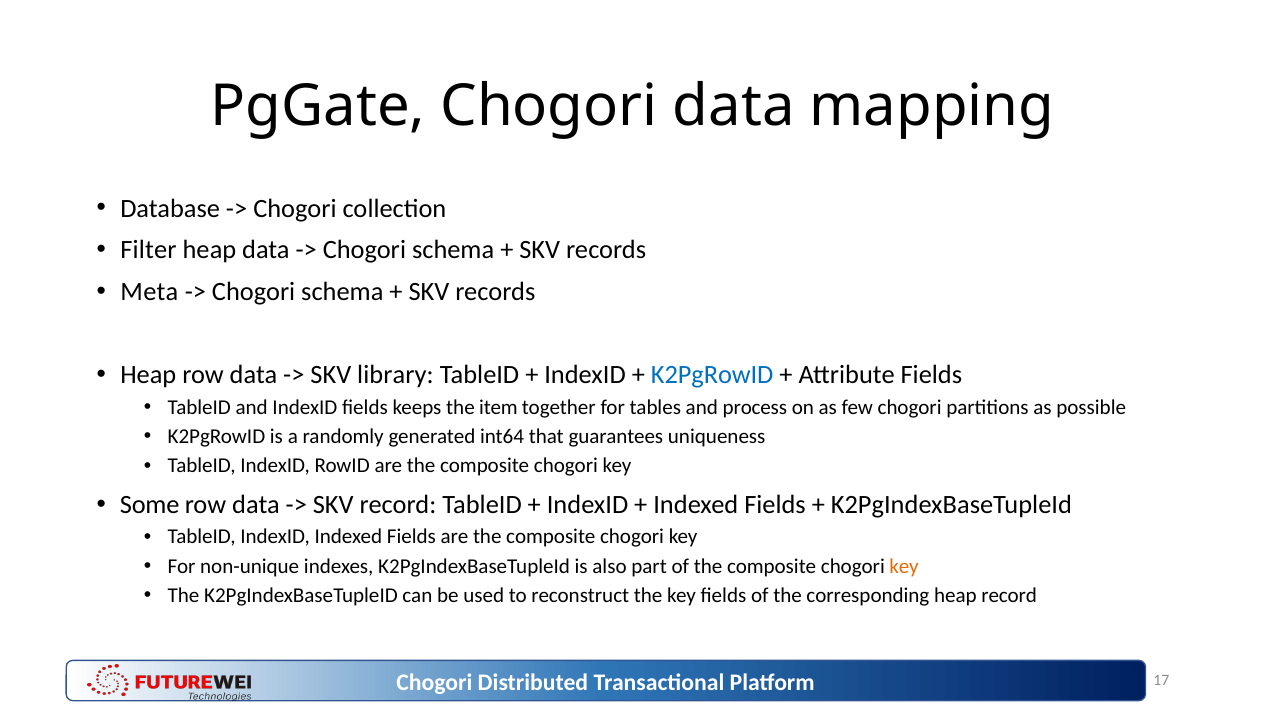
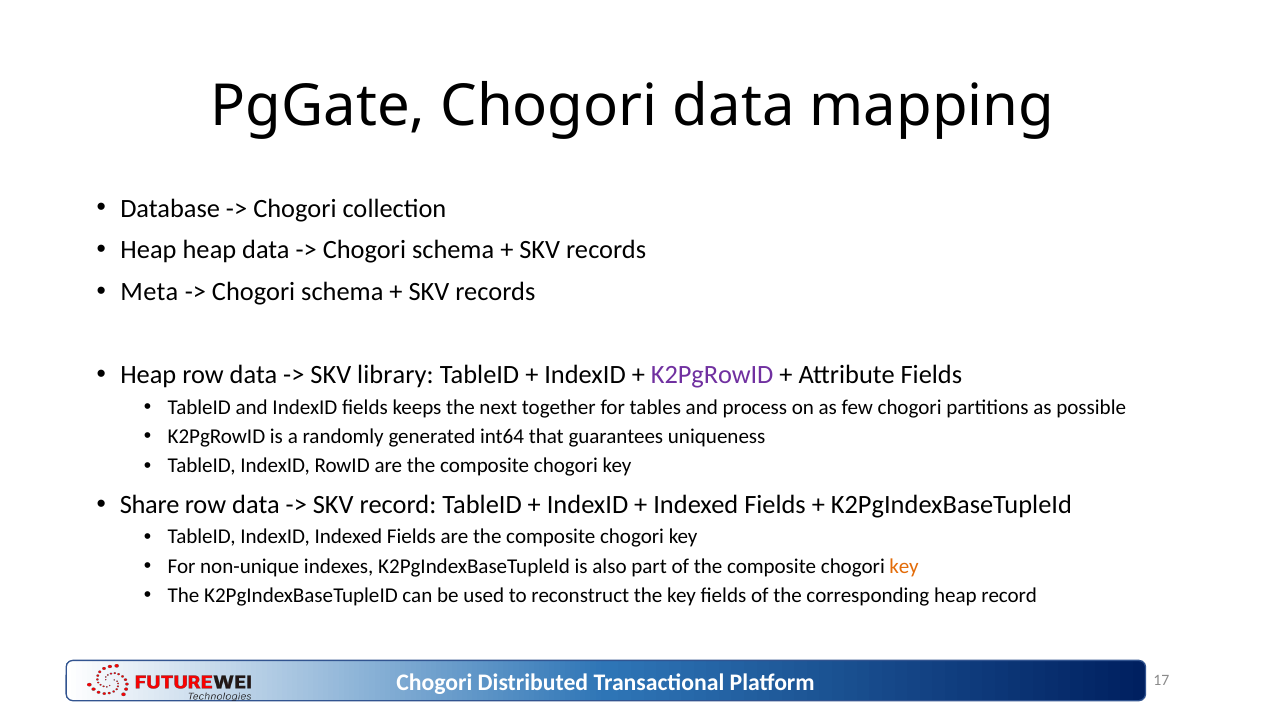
Filter at (148, 250): Filter -> Heap
K2PgRowID at (712, 375) colour: blue -> purple
item: item -> next
Some: Some -> Share
